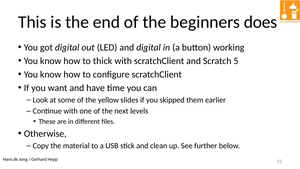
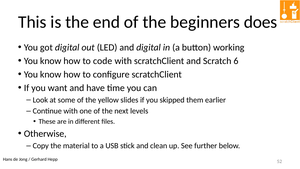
thick: thick -> code
5: 5 -> 6
